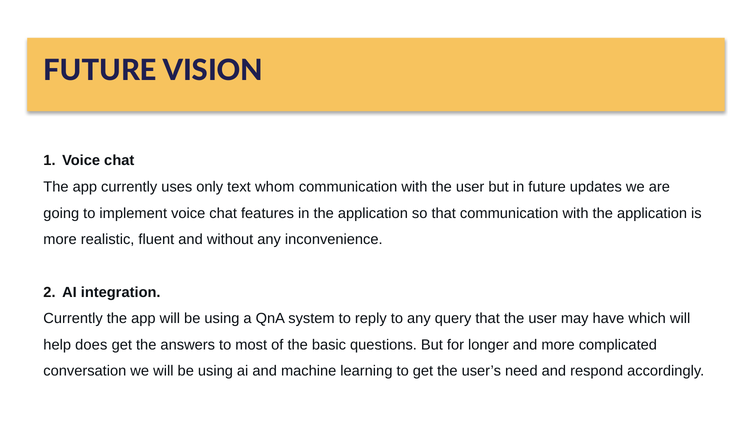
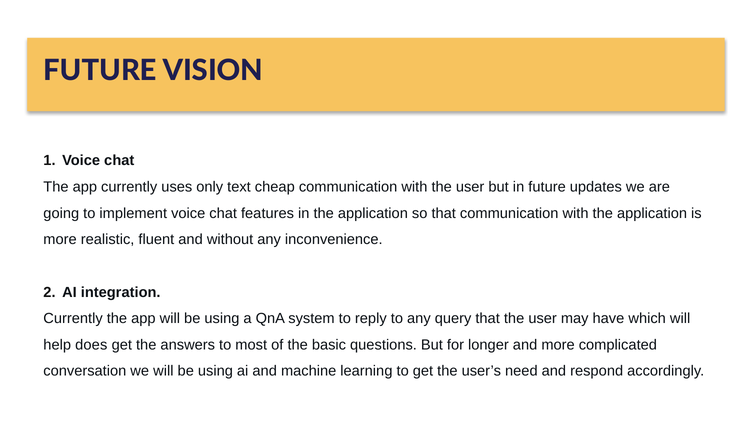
whom: whom -> cheap
